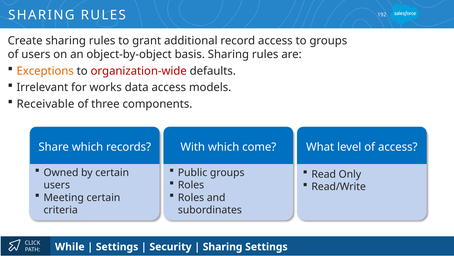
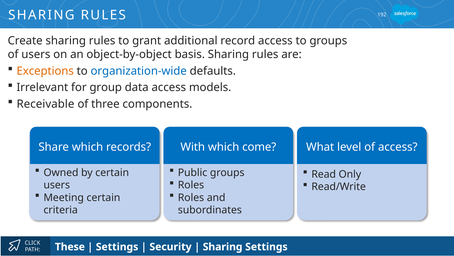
organization-wide colour: red -> blue
works: works -> group
While: While -> These
